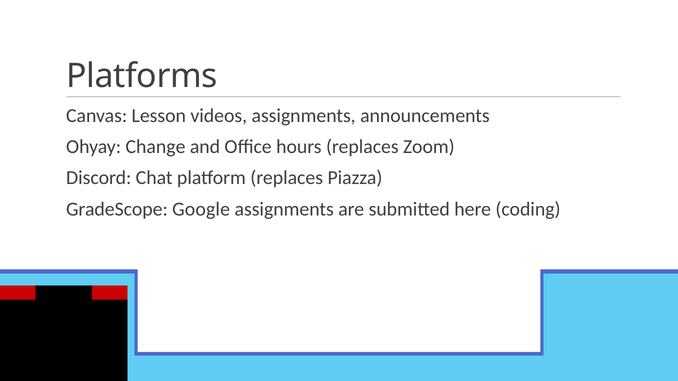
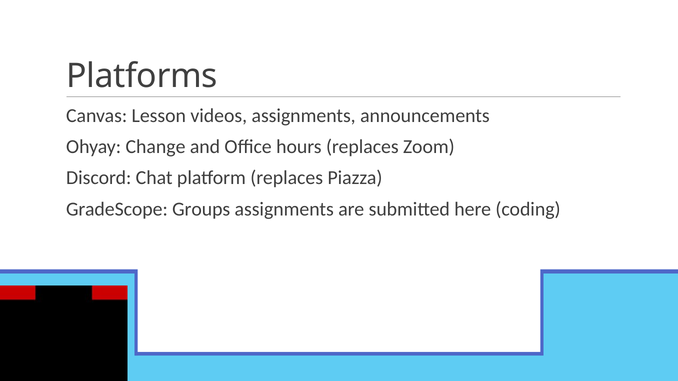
Google: Google -> Groups
